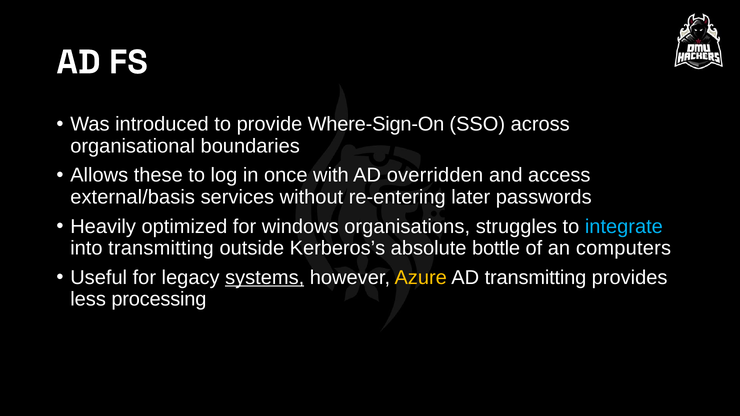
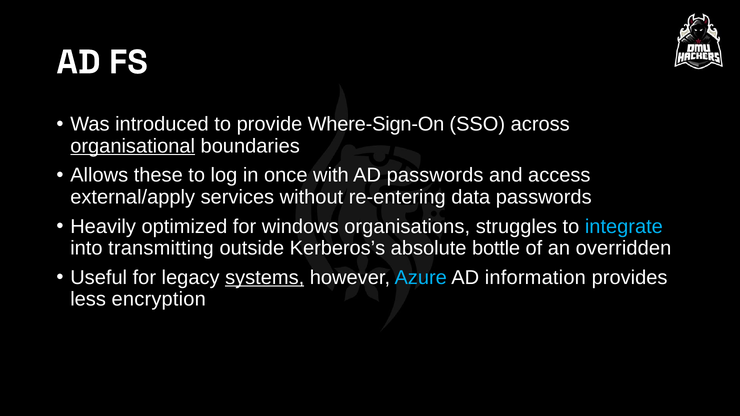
organisational underline: none -> present
AD overridden: overridden -> passwords
external/basis: external/basis -> external/apply
later: later -> data
computers: computers -> overridden
Azure colour: yellow -> light blue
AD transmitting: transmitting -> information
processing: processing -> encryption
